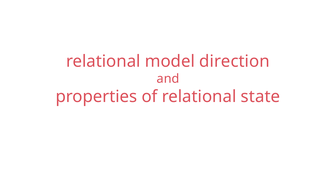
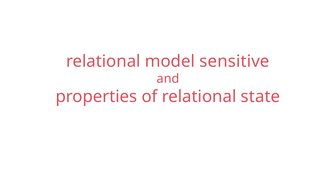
direction: direction -> sensitive
